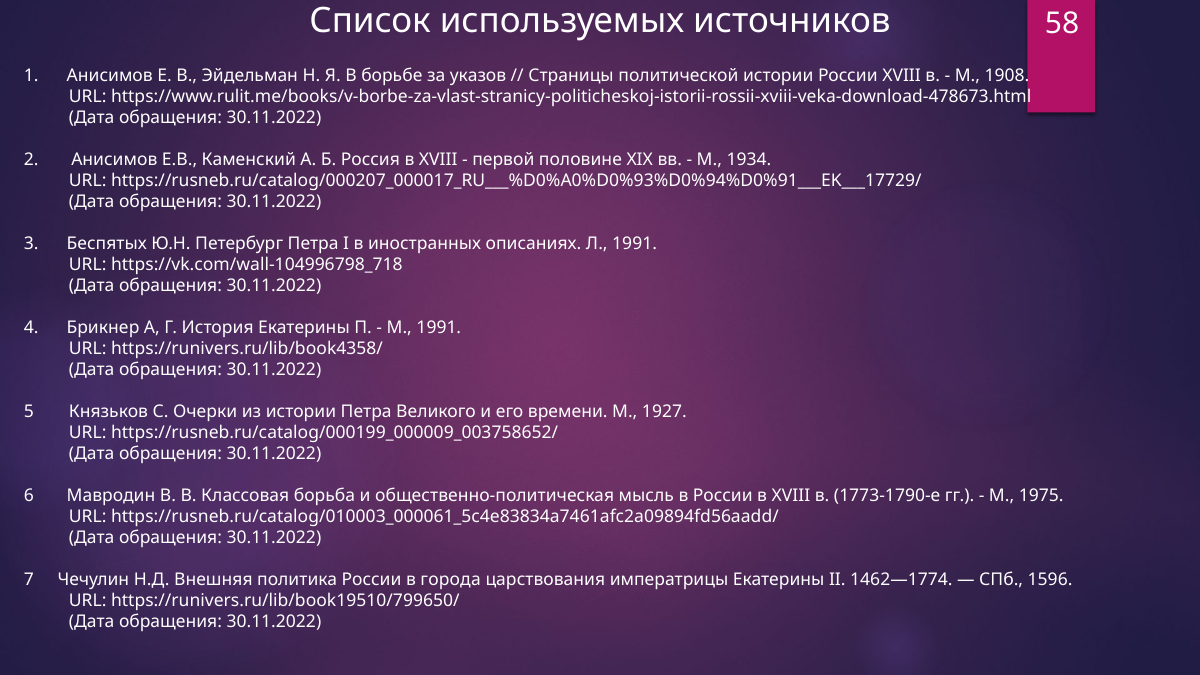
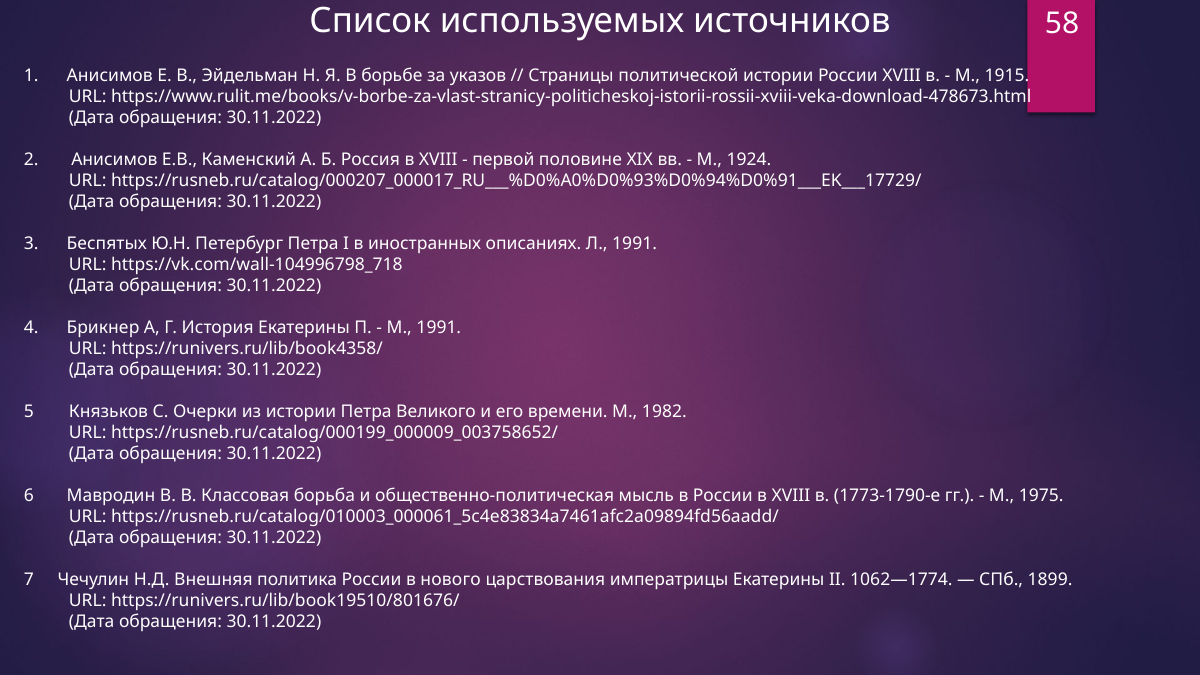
1908: 1908 -> 1915
1934: 1934 -> 1924
1927: 1927 -> 1982
города: города -> нового
1462—1774: 1462—1774 -> 1062—1774
1596: 1596 -> 1899
https://runivers.ru/lib/book19510/799650/: https://runivers.ru/lib/book19510/799650/ -> https://runivers.ru/lib/book19510/801676/
